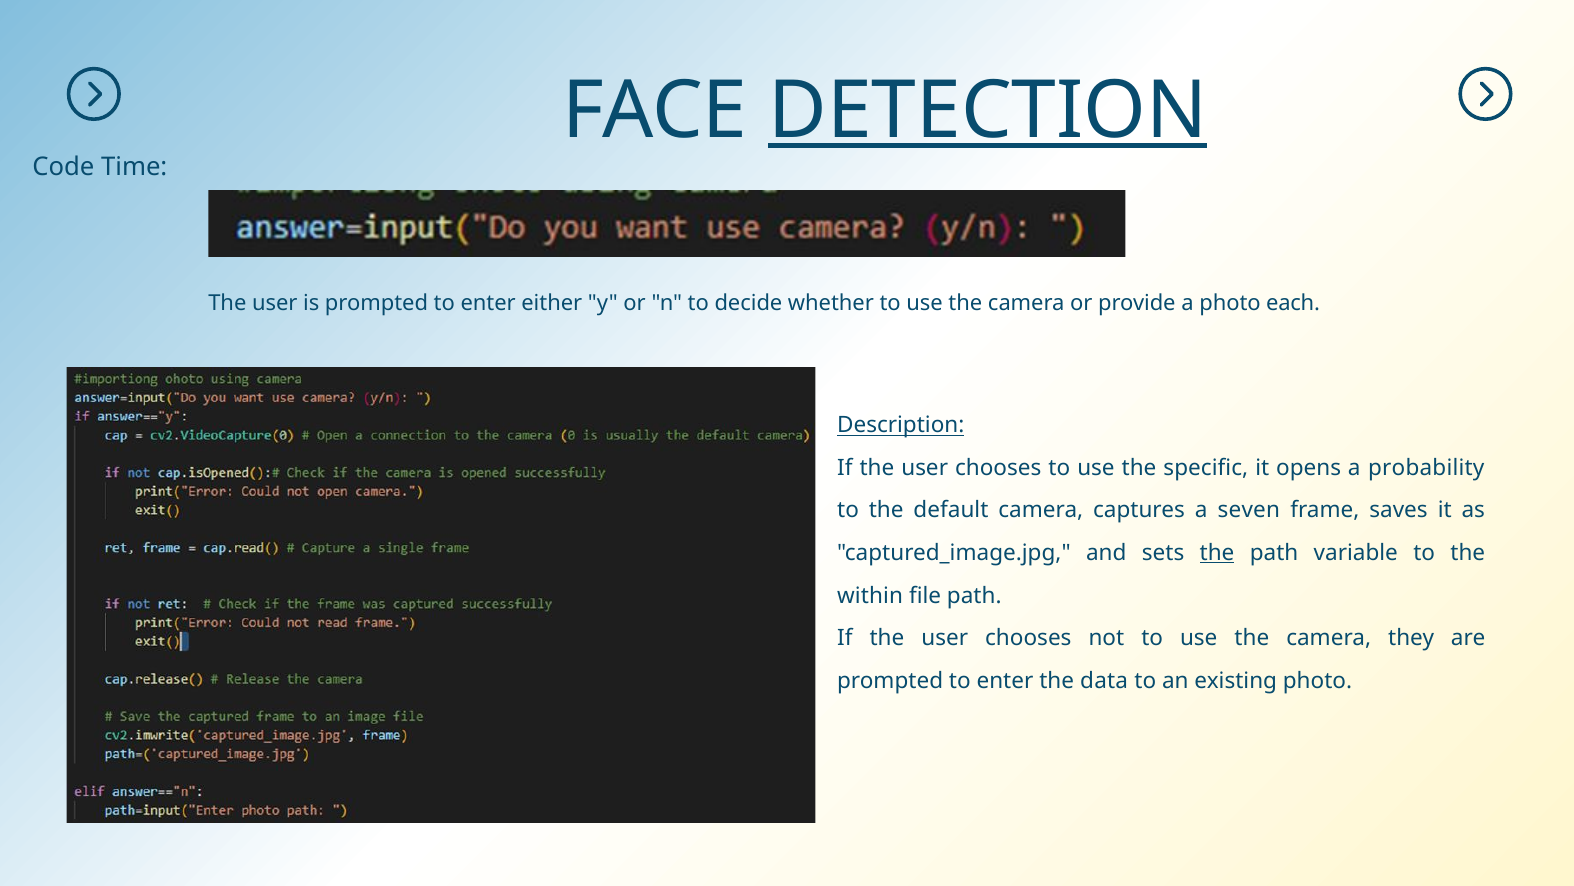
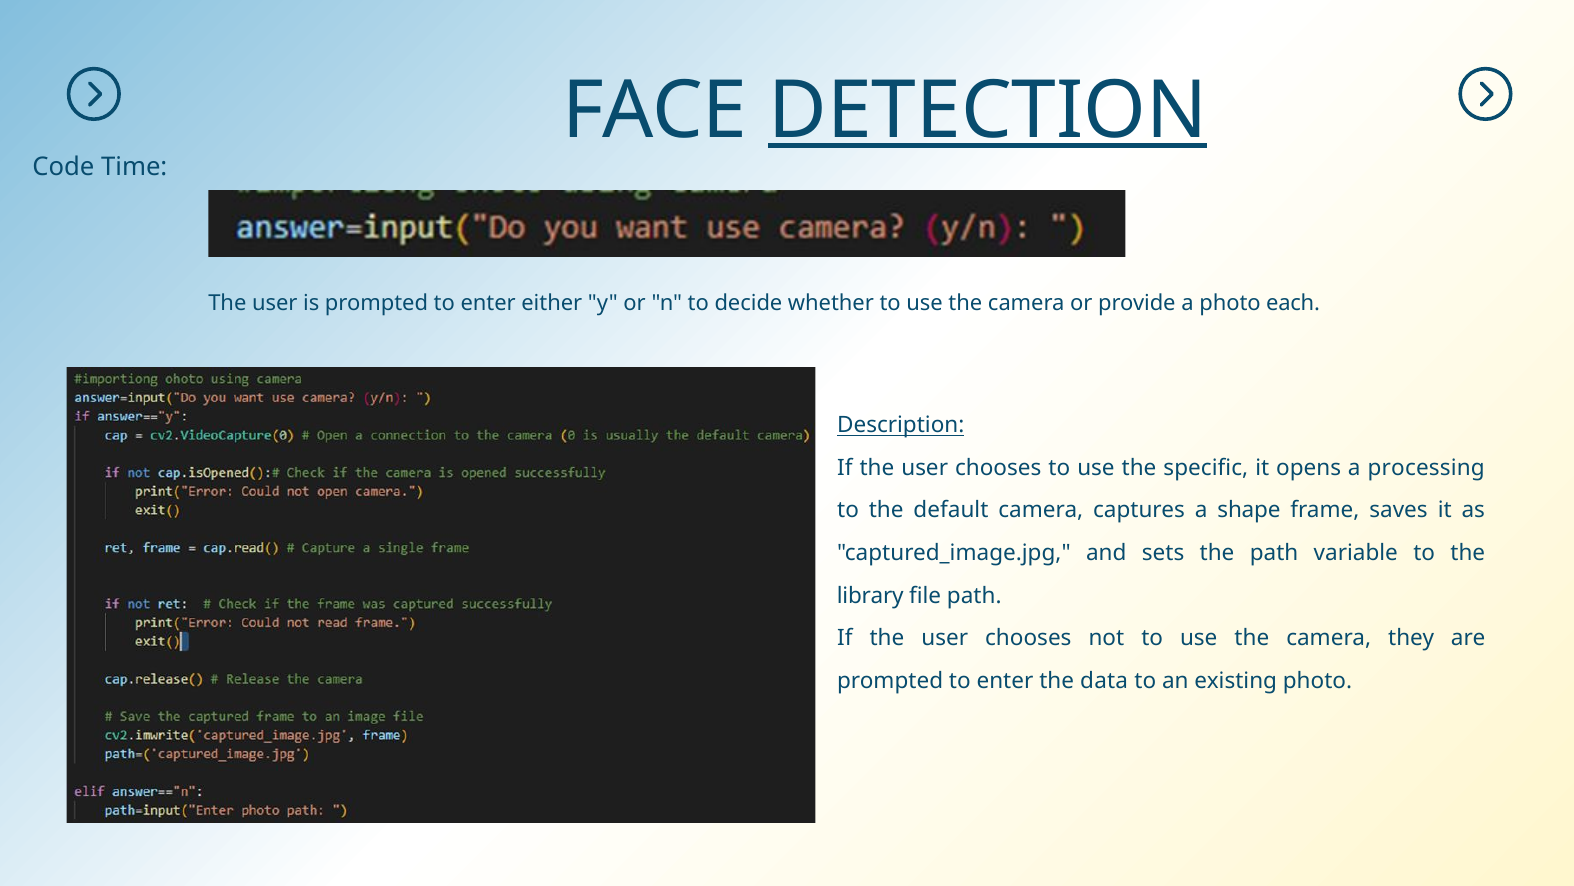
probability: probability -> processing
seven: seven -> shape
the at (1217, 553) underline: present -> none
within: within -> library
